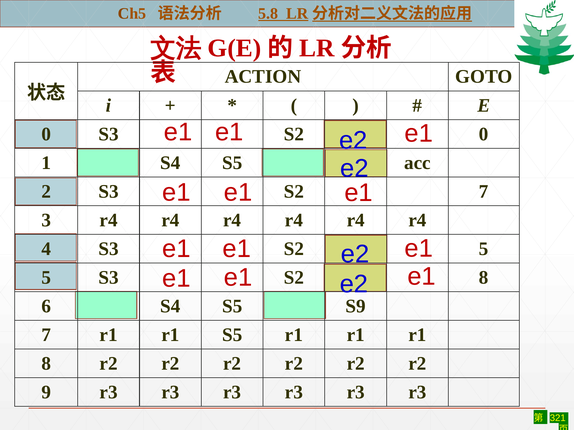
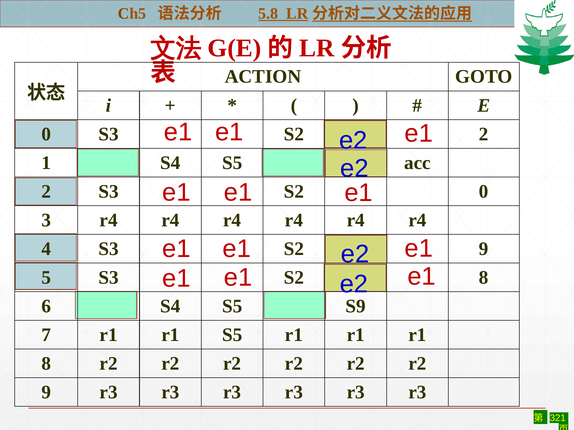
S2 0: 0 -> 2
S2 7: 7 -> 0
S2 5: 5 -> 9
